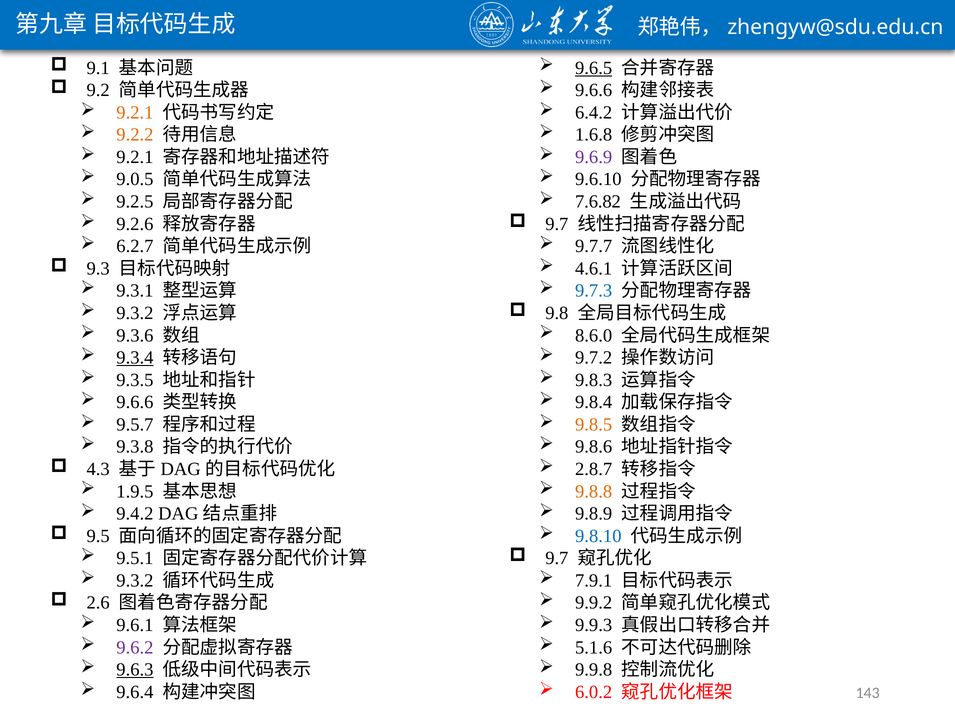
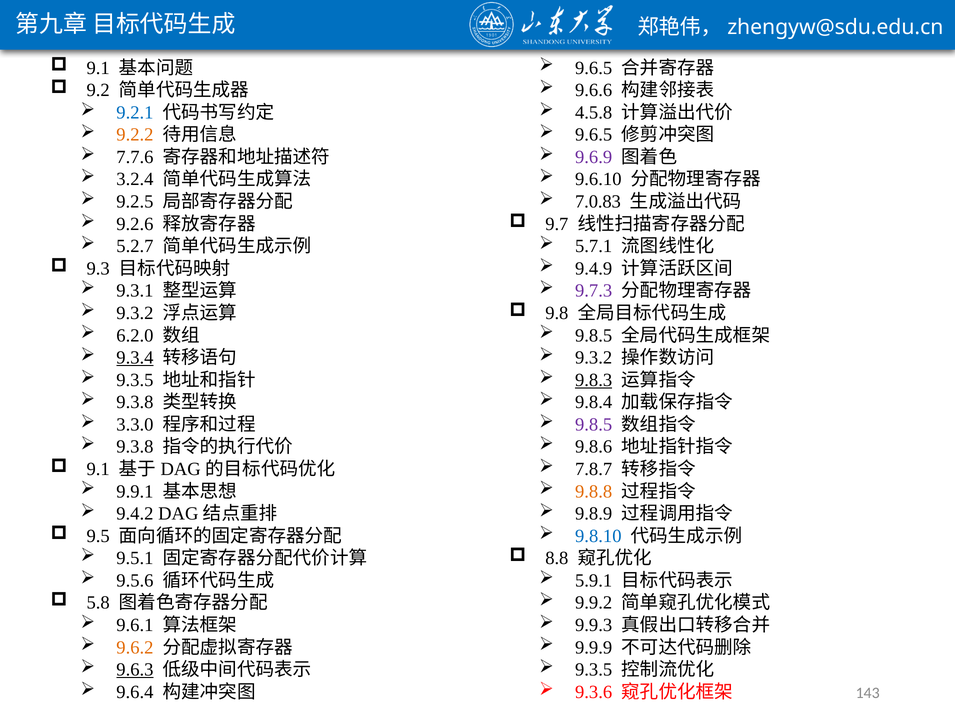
9.6.5 at (594, 68) underline: present -> none
9.2.1 at (135, 113) colour: orange -> blue
6.4.2: 6.4.2 -> 4.5.8
1.6.8 at (594, 135): 1.6.8 -> 9.6.5
9.2.1 at (135, 157): 9.2.1 -> 7.7.6
9.0.5: 9.0.5 -> 3.2.4
7.6.82: 7.6.82 -> 7.0.83
6.2.7: 6.2.7 -> 5.2.7
9.7.7: 9.7.7 -> 5.7.1
4.6.1: 4.6.1 -> 9.4.9
9.7.3 colour: blue -> purple
9.3.6: 9.3.6 -> 6.2.0
8.6.0 at (594, 335): 8.6.0 -> 9.8.5
9.7.2 at (594, 358): 9.7.2 -> 9.3.2
9.8.3 underline: none -> present
9.6.6 at (135, 402): 9.6.6 -> 9.3.8
9.5.7: 9.5.7 -> 3.3.0
9.8.5 at (594, 425) colour: orange -> purple
4.3 at (98, 469): 4.3 -> 9.1
2.8.7: 2.8.7 -> 7.8.7
1.9.5: 1.9.5 -> 9.9.1
9.7 at (557, 558): 9.7 -> 8.8
9.3.2 at (135, 581): 9.3.2 -> 9.5.6
7.9.1: 7.9.1 -> 5.9.1
2.6: 2.6 -> 5.8
9.6.2 colour: purple -> orange
5.1.6: 5.1.6 -> 9.9.9
9.9.8 at (594, 670): 9.9.8 -> 9.3.5
6.0.2: 6.0.2 -> 9.3.6
